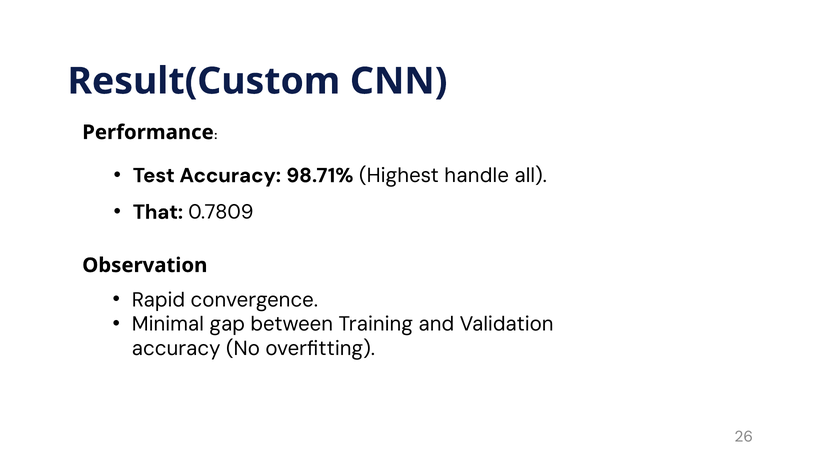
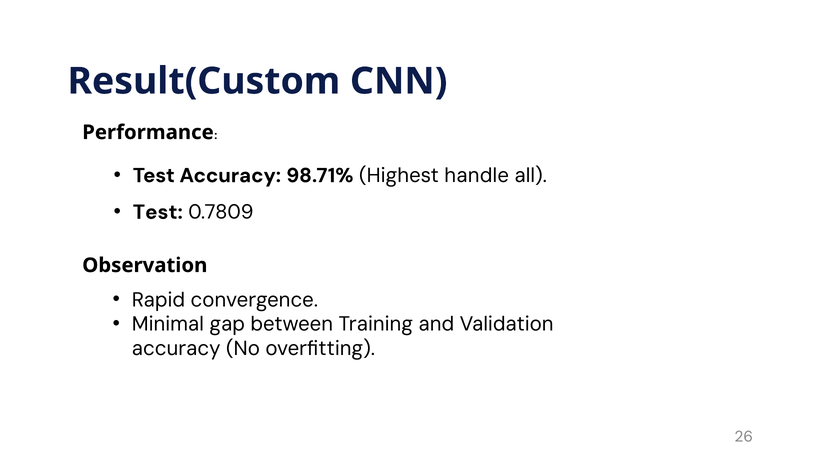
That at (158, 212): That -> Test
